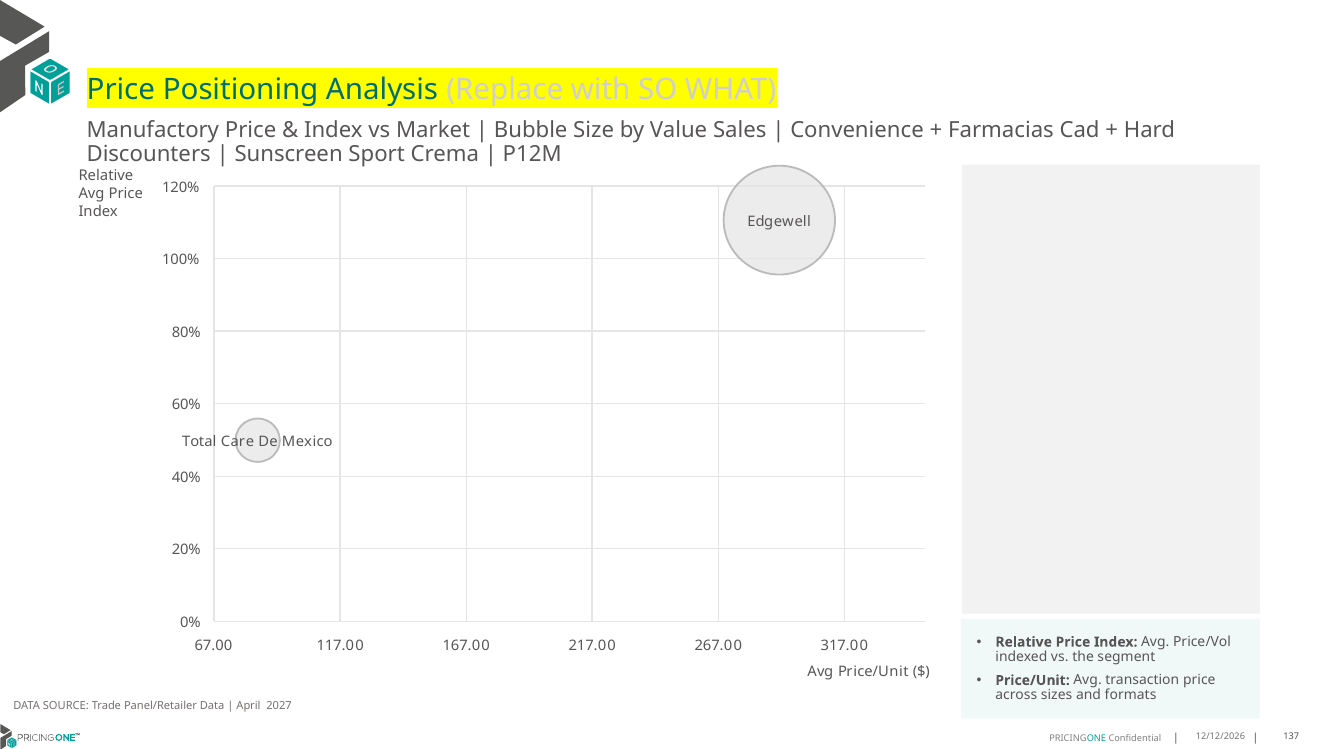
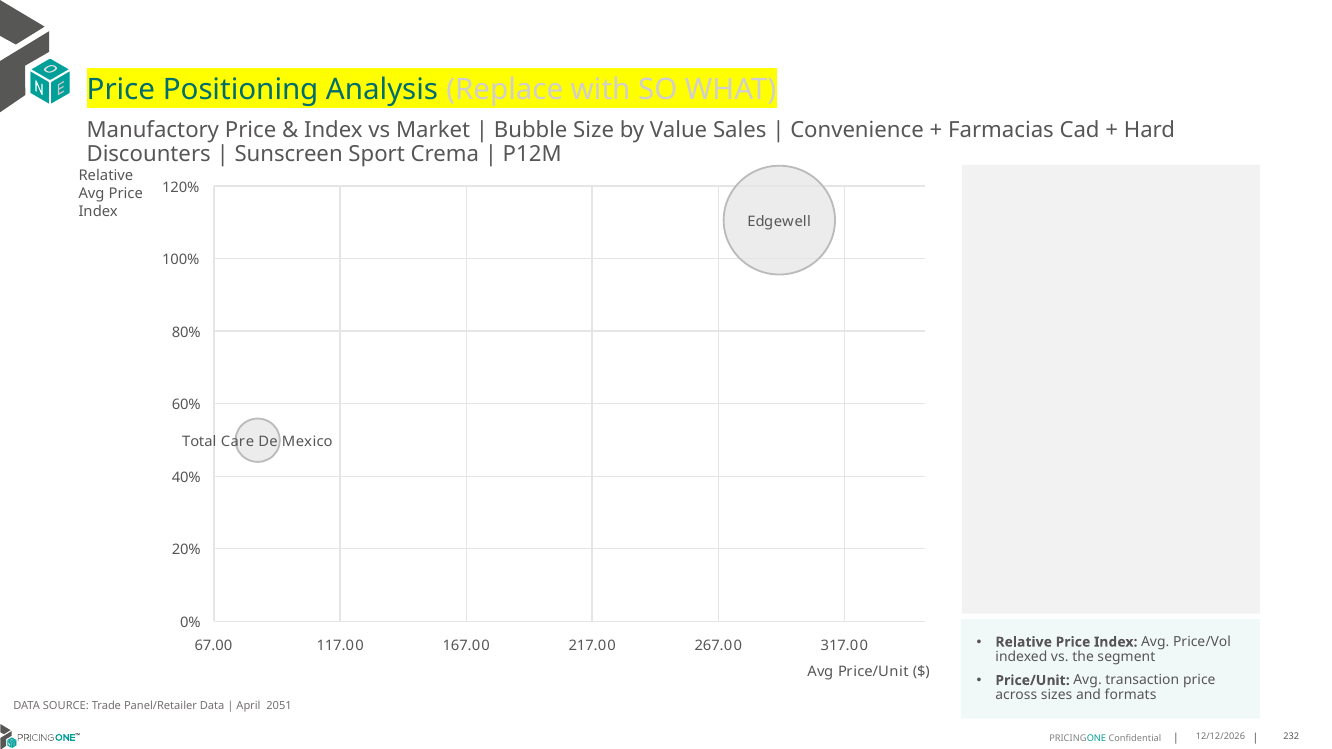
2027: 2027 -> 2051
137: 137 -> 232
